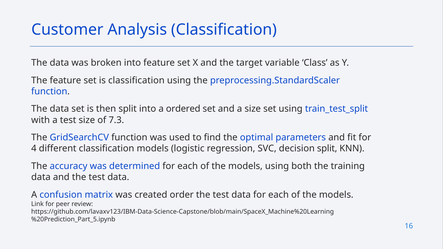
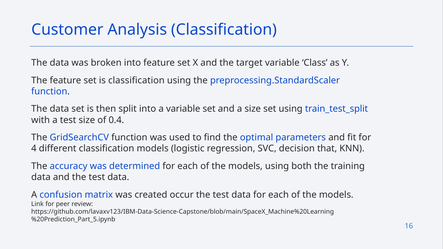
a ordered: ordered -> variable
7.3: 7.3 -> 0.4
decision split: split -> that
order: order -> occur
